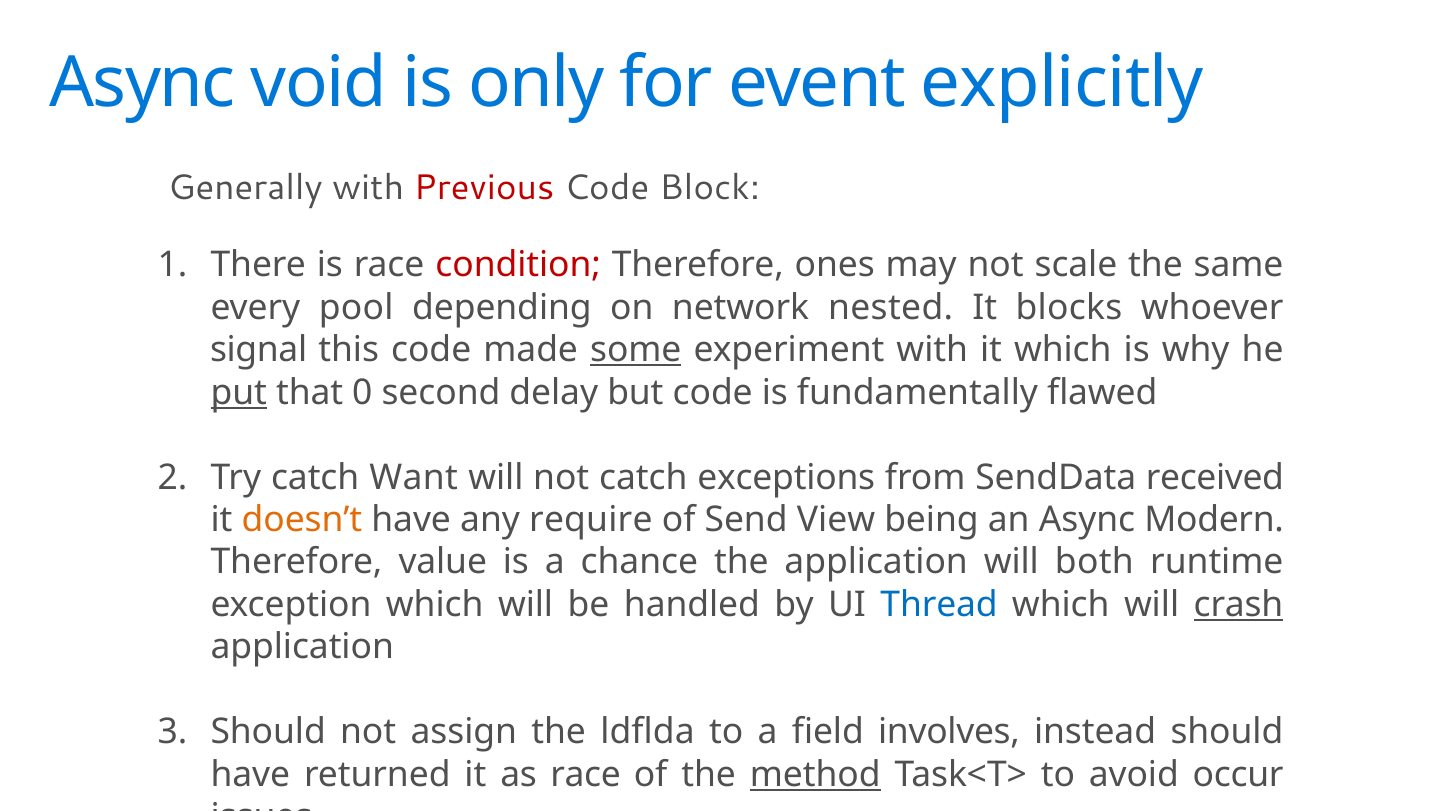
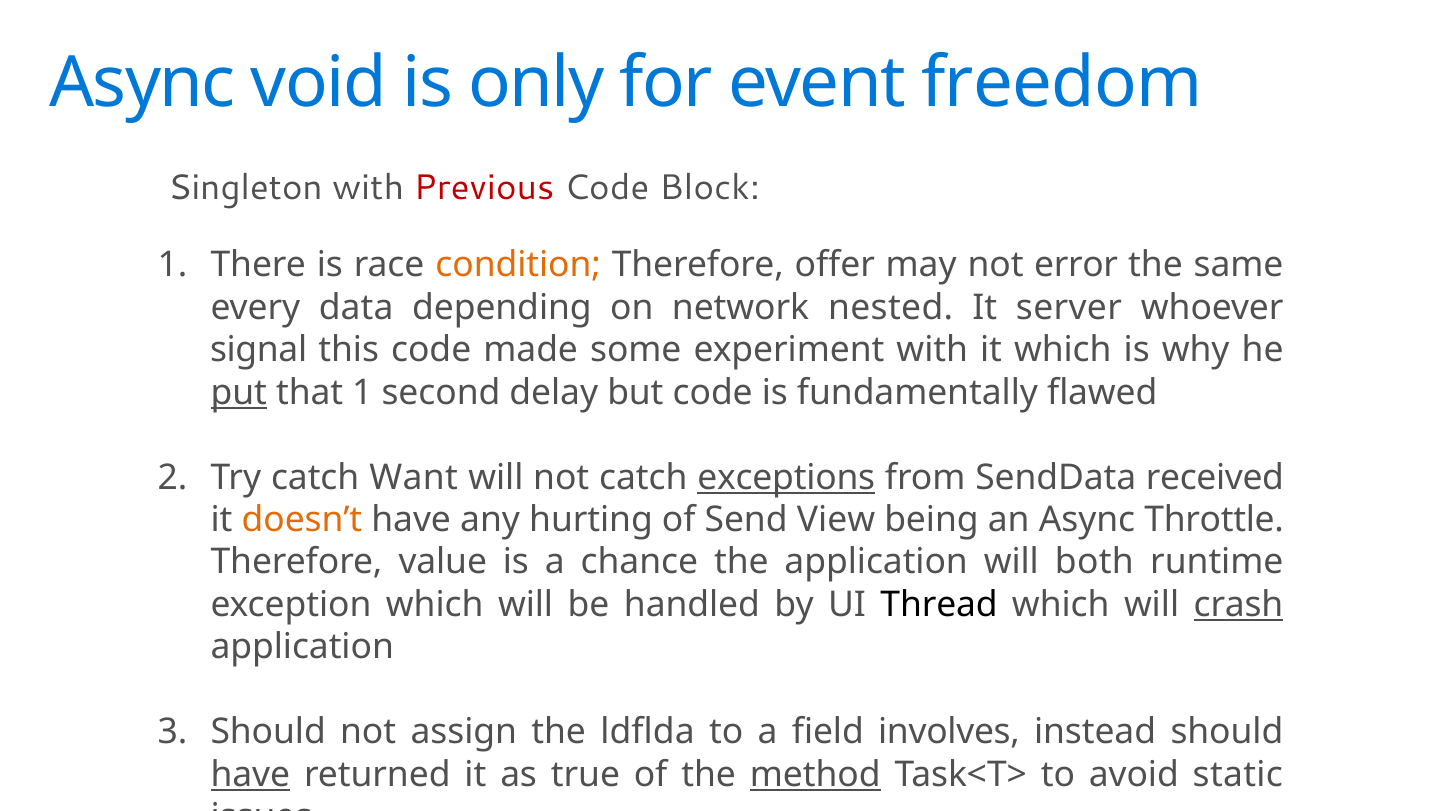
explicitly: explicitly -> freedom
Generally: Generally -> Singleton
condition colour: red -> orange
ones: ones -> offer
scale: scale -> error
pool: pool -> data
blocks: blocks -> server
some underline: present -> none
that 0: 0 -> 1
exceptions underline: none -> present
require: require -> hurting
Modern: Modern -> Throttle
Thread colour: blue -> black
have at (250, 774) underline: none -> present
as race: race -> true
occur: occur -> static
